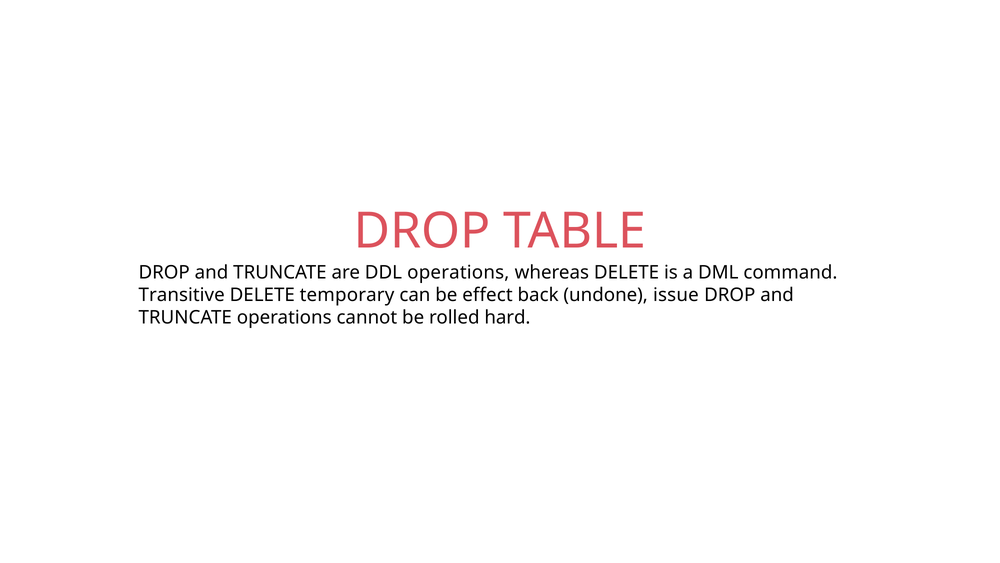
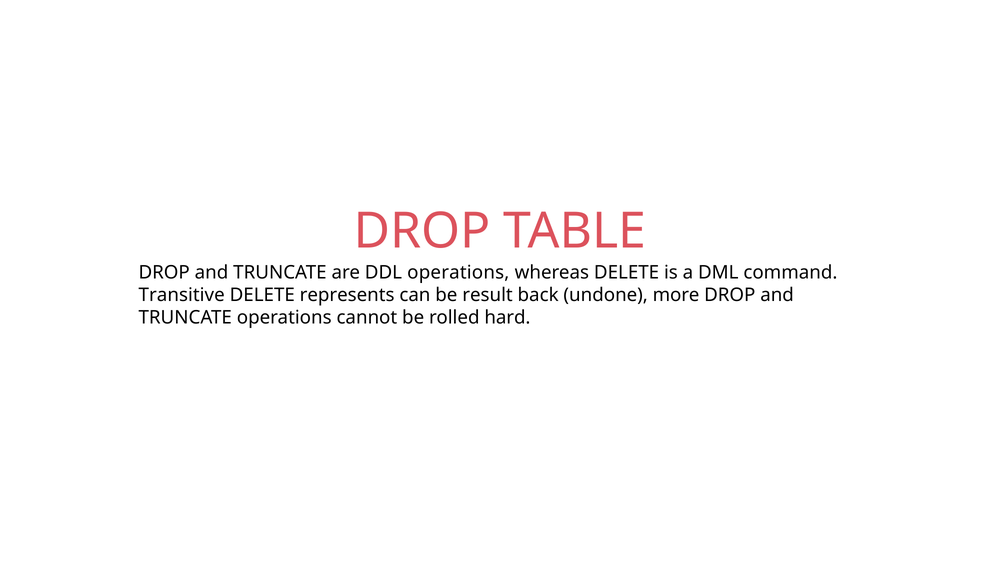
temporary: temporary -> represents
effect: effect -> result
issue: issue -> more
